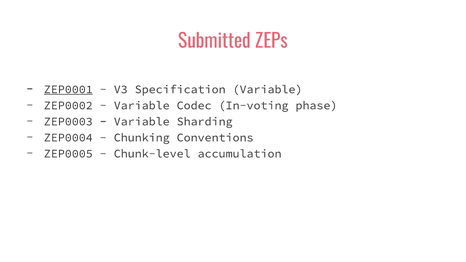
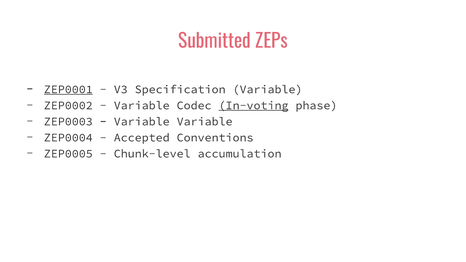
In-voting underline: none -> present
Variable Sharding: Sharding -> Variable
Chunking: Chunking -> Accepted
